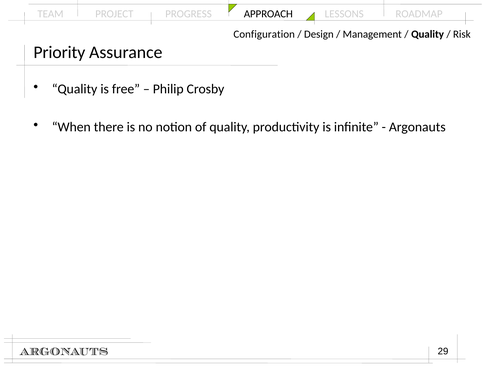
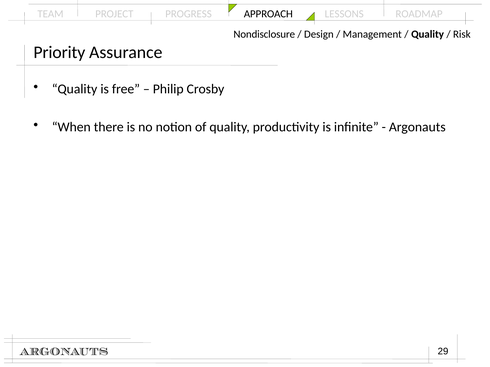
Configuration: Configuration -> Nondisclosure
